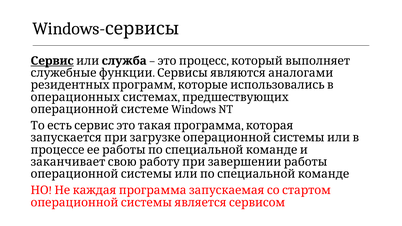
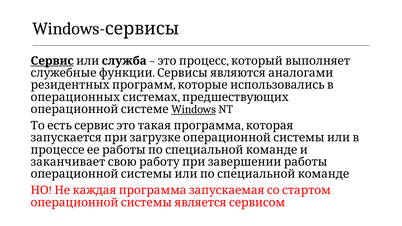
Windows underline: none -> present
